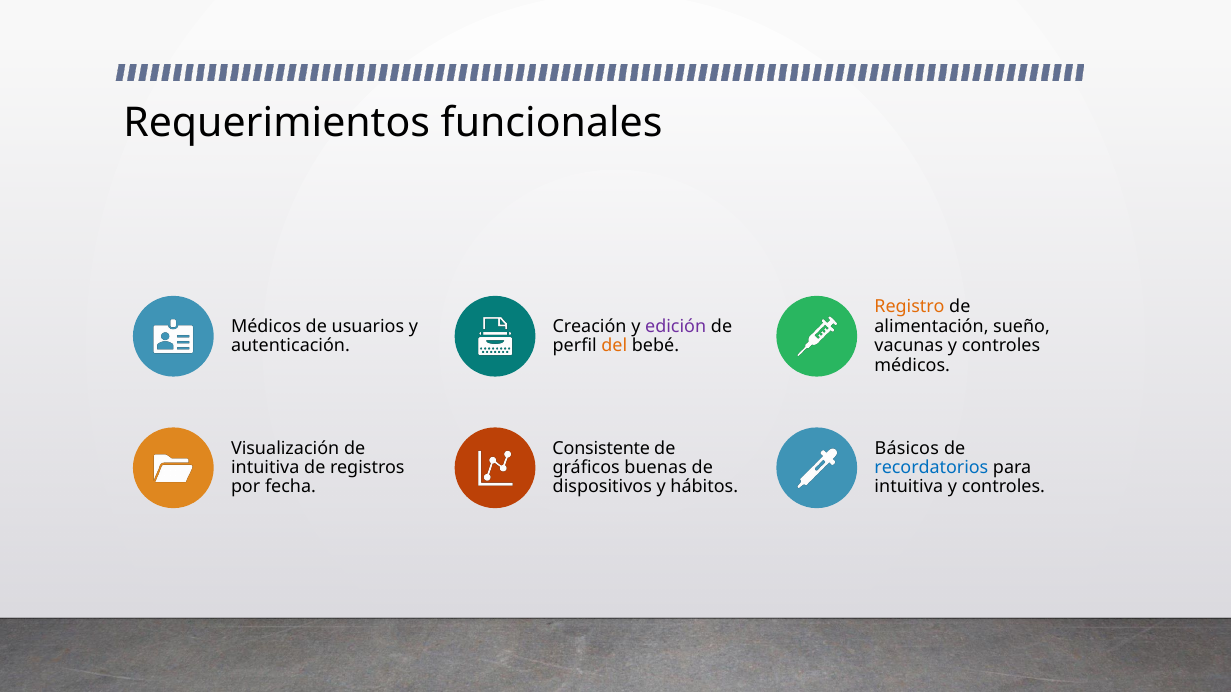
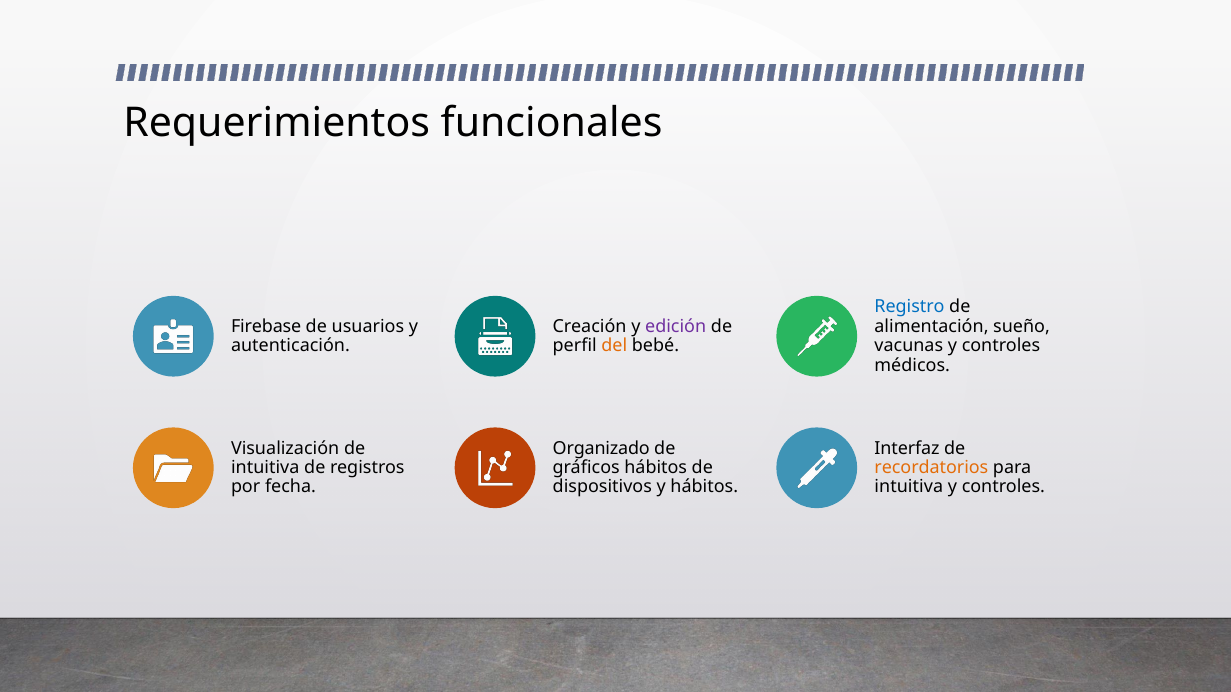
Registro colour: orange -> blue
Médicos at (266, 327): Médicos -> Firebase
Consistente: Consistente -> Organizado
Básicos: Básicos -> Interfaz
gráficos buenas: buenas -> hábitos
recordatorios colour: blue -> orange
